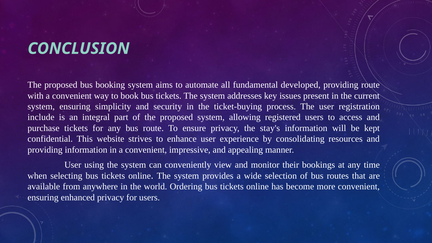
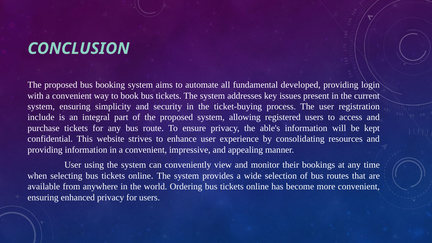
providing route: route -> login
stay's: stay's -> able's
